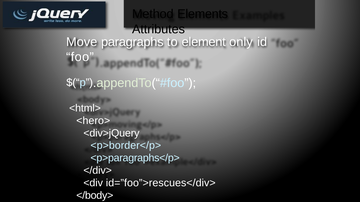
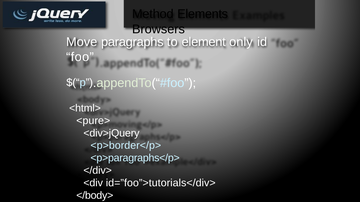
Attributes: Attributes -> Browsers
<hero>: <hero> -> <pure>
id=”foo”>rescues</div>: id=”foo”>rescues</div> -> id=”foo”>tutorials</div>
